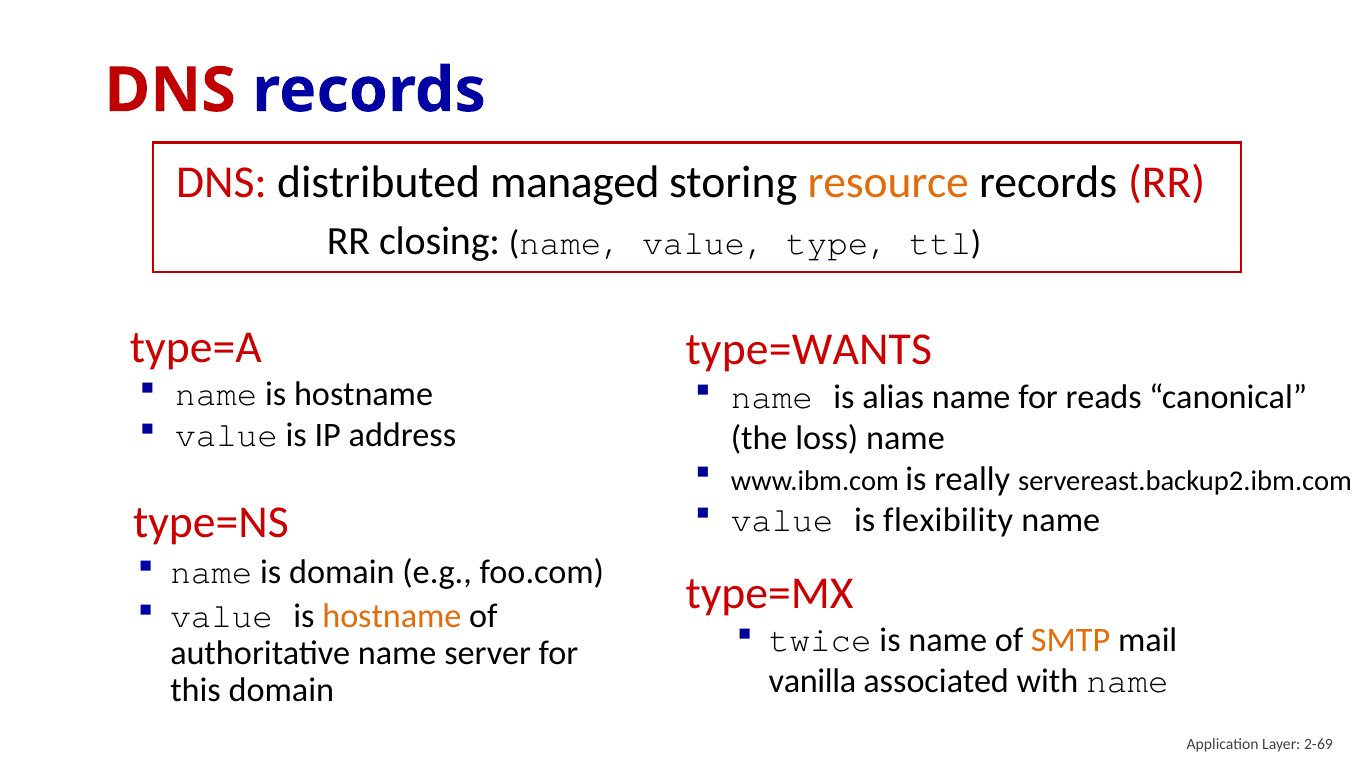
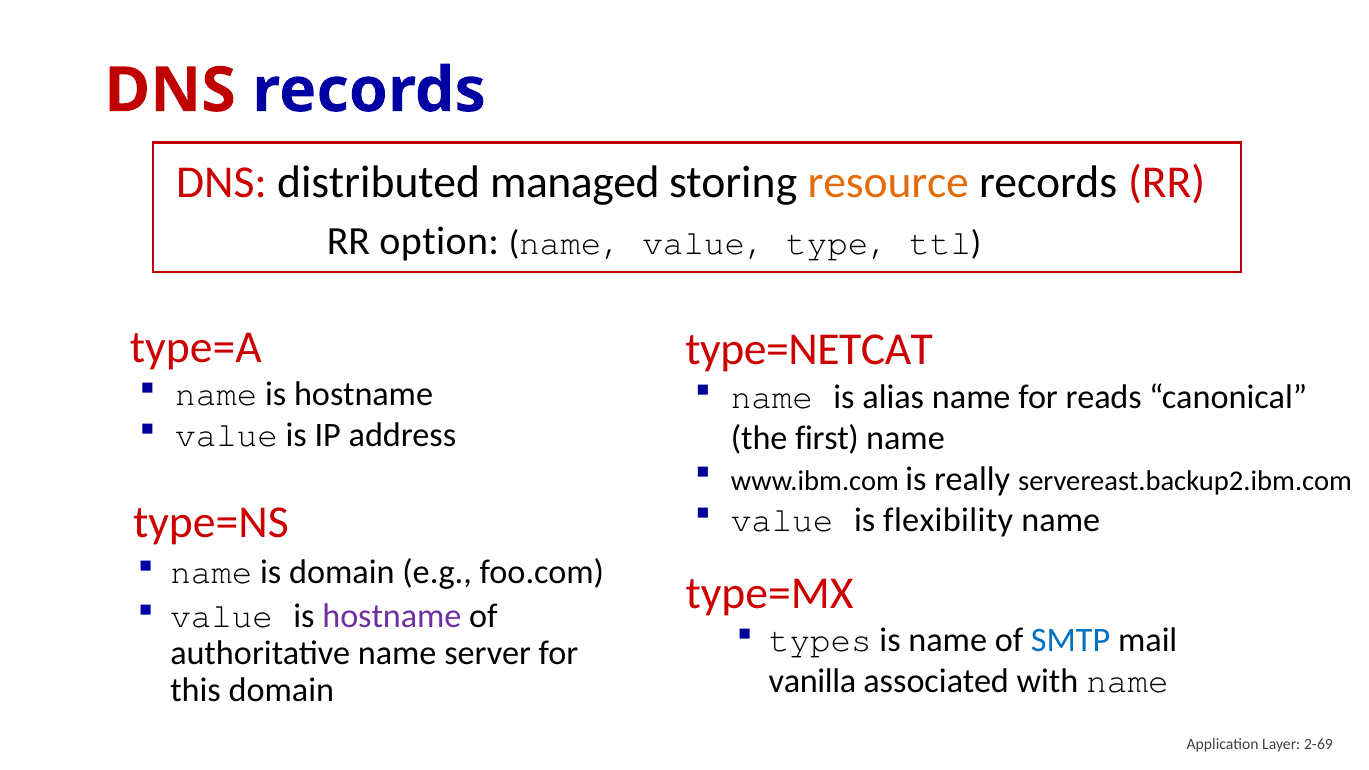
closing: closing -> option
type=WANTS: type=WANTS -> type=NETCAT
loss: loss -> first
hostname at (392, 617) colour: orange -> purple
twice: twice -> types
SMTP colour: orange -> blue
